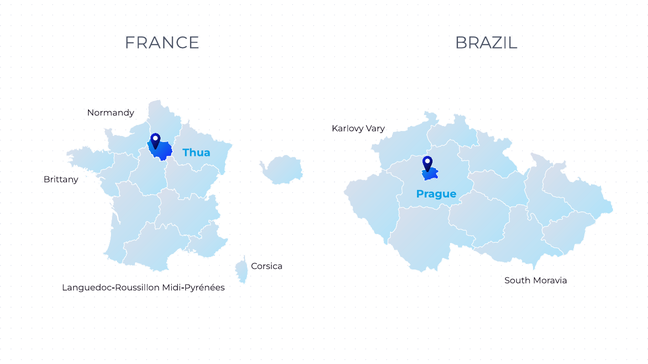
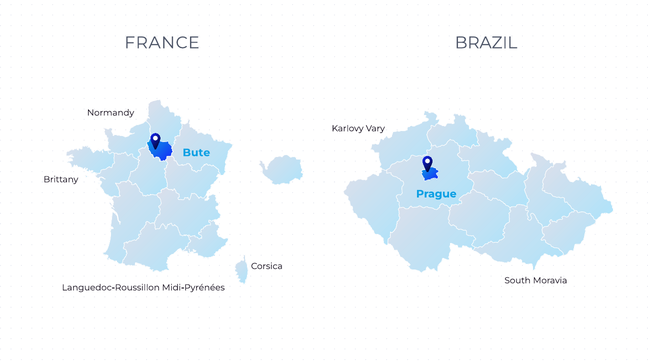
Thua: Thua -> Bute
